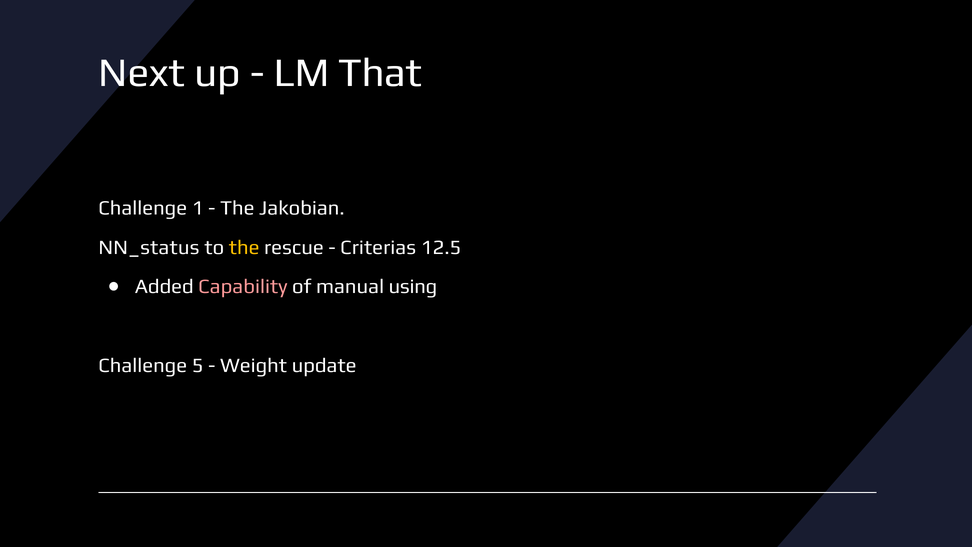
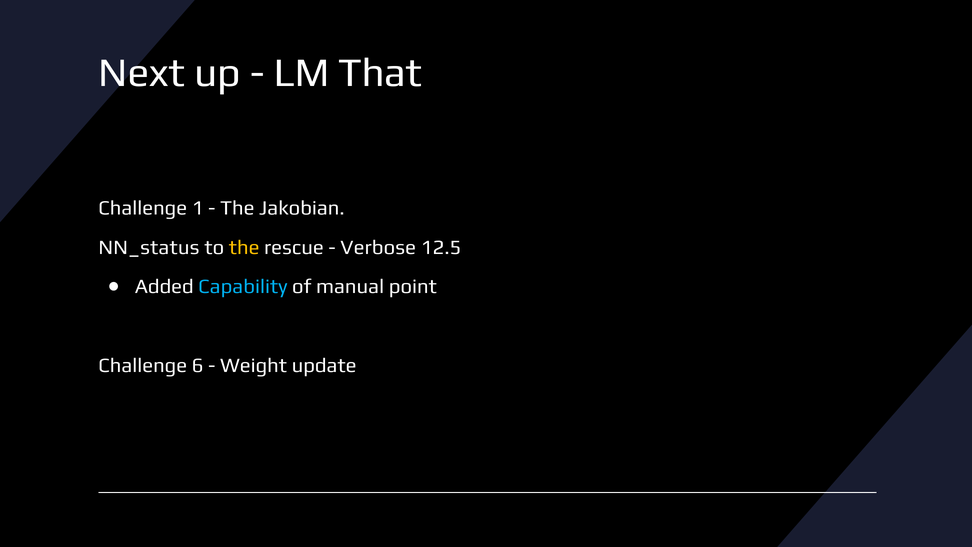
Criterias: Criterias -> Verbose
Capability colour: pink -> light blue
using: using -> point
5: 5 -> 6
